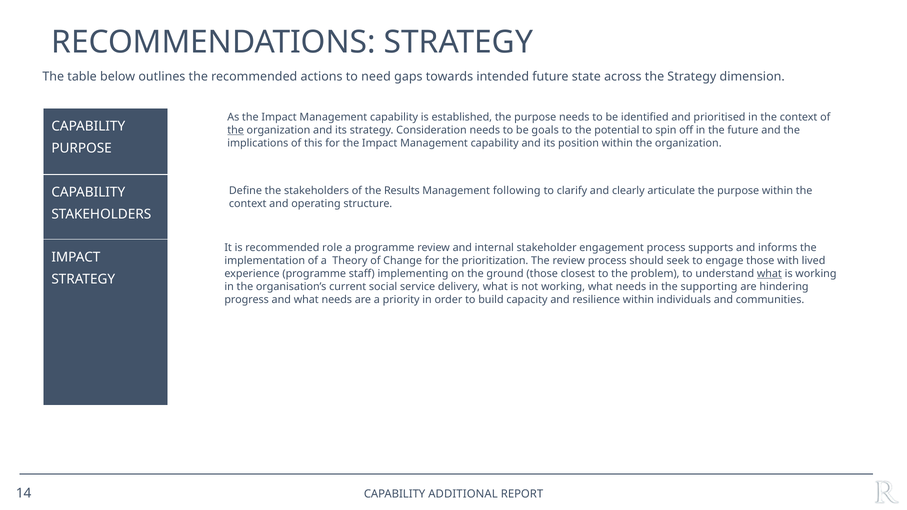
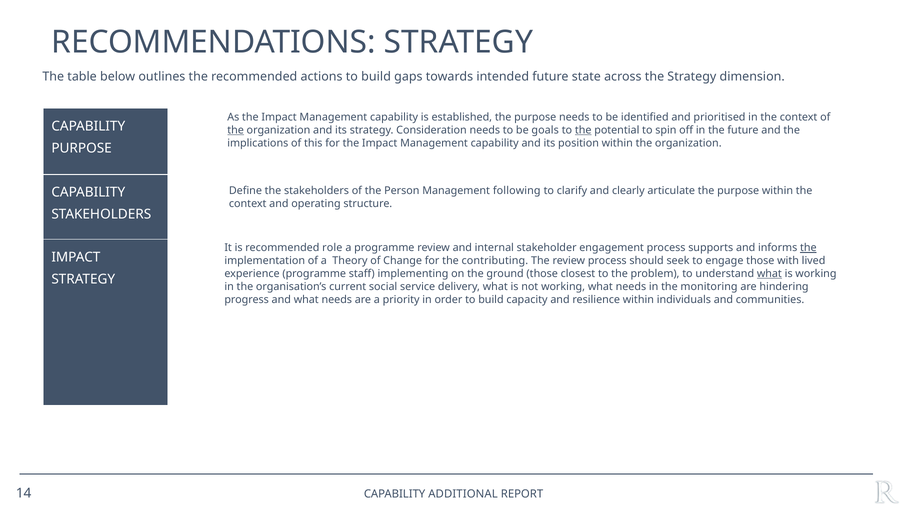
actions to need: need -> build
the at (583, 130) underline: none -> present
Results: Results -> Person
the at (808, 248) underline: none -> present
prioritization: prioritization -> contributing
supporting: supporting -> monitoring
